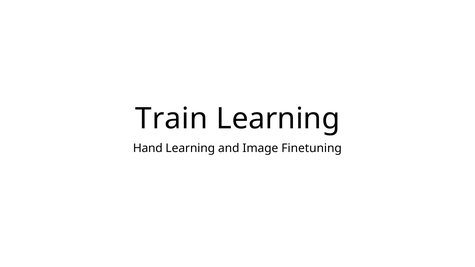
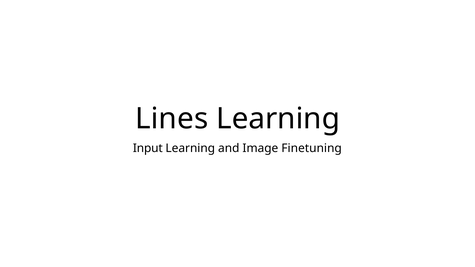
Train: Train -> Lines
Hand: Hand -> Input
